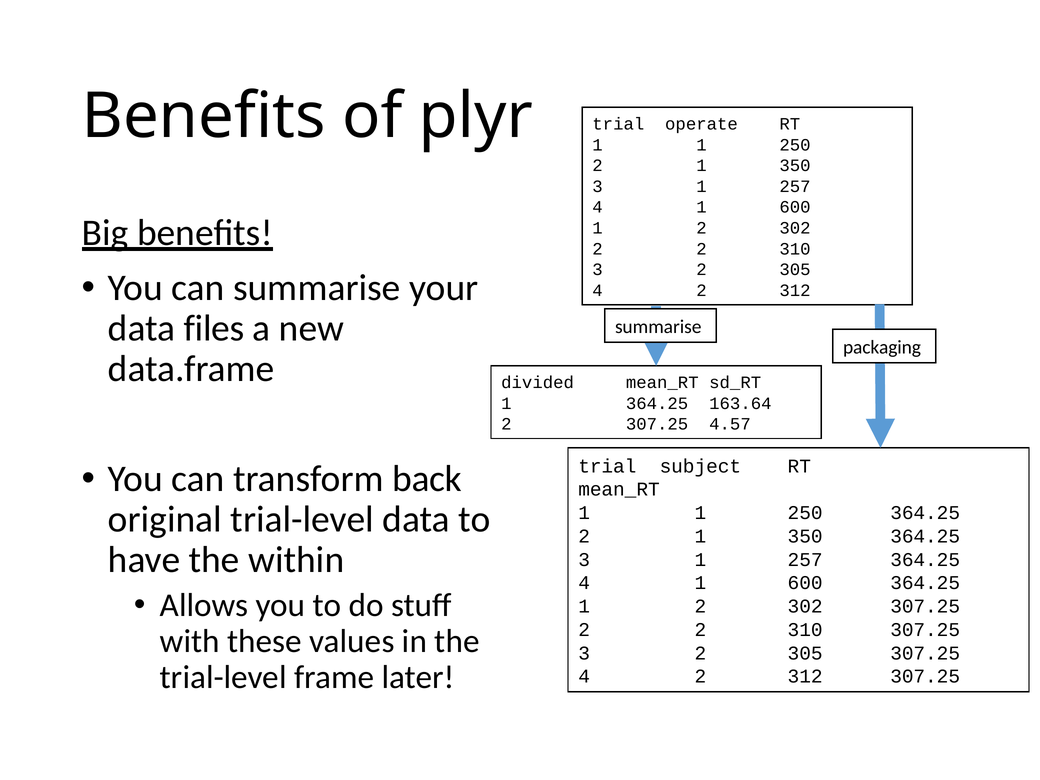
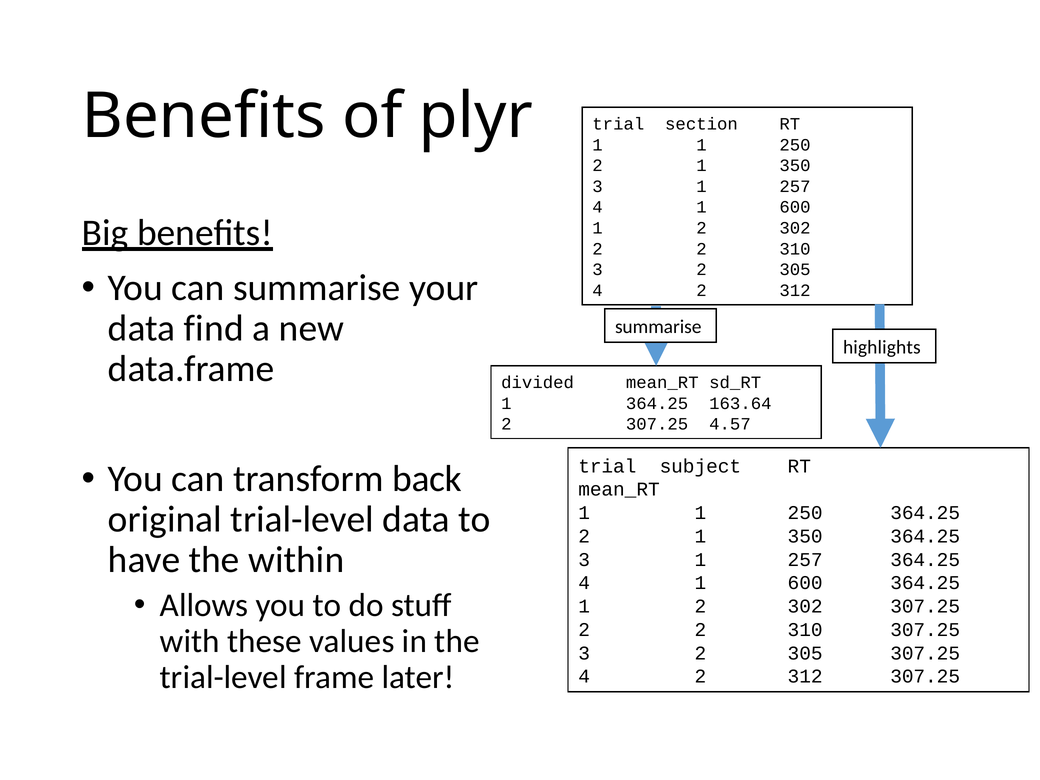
operate: operate -> section
files: files -> find
packaging: packaging -> highlights
